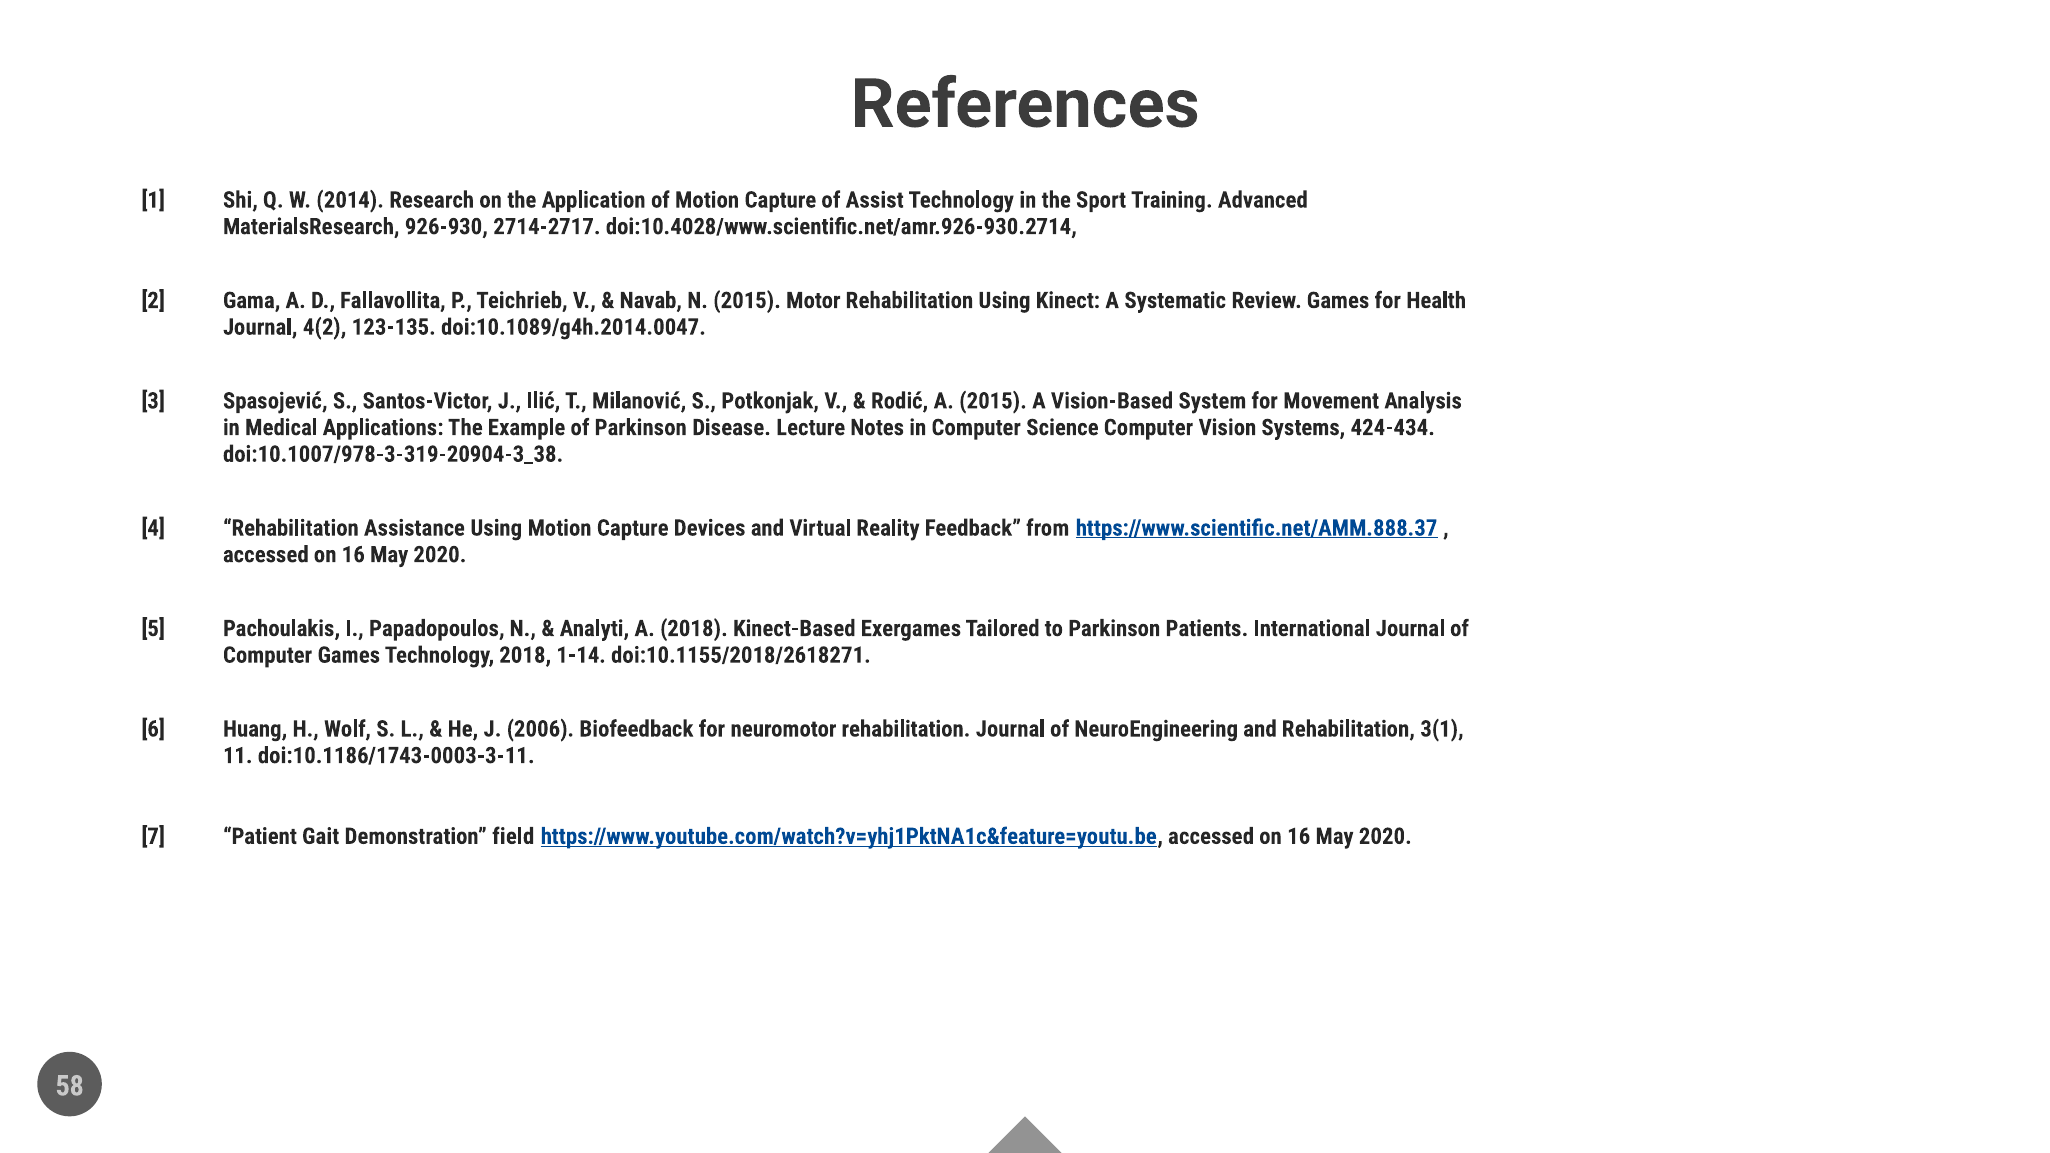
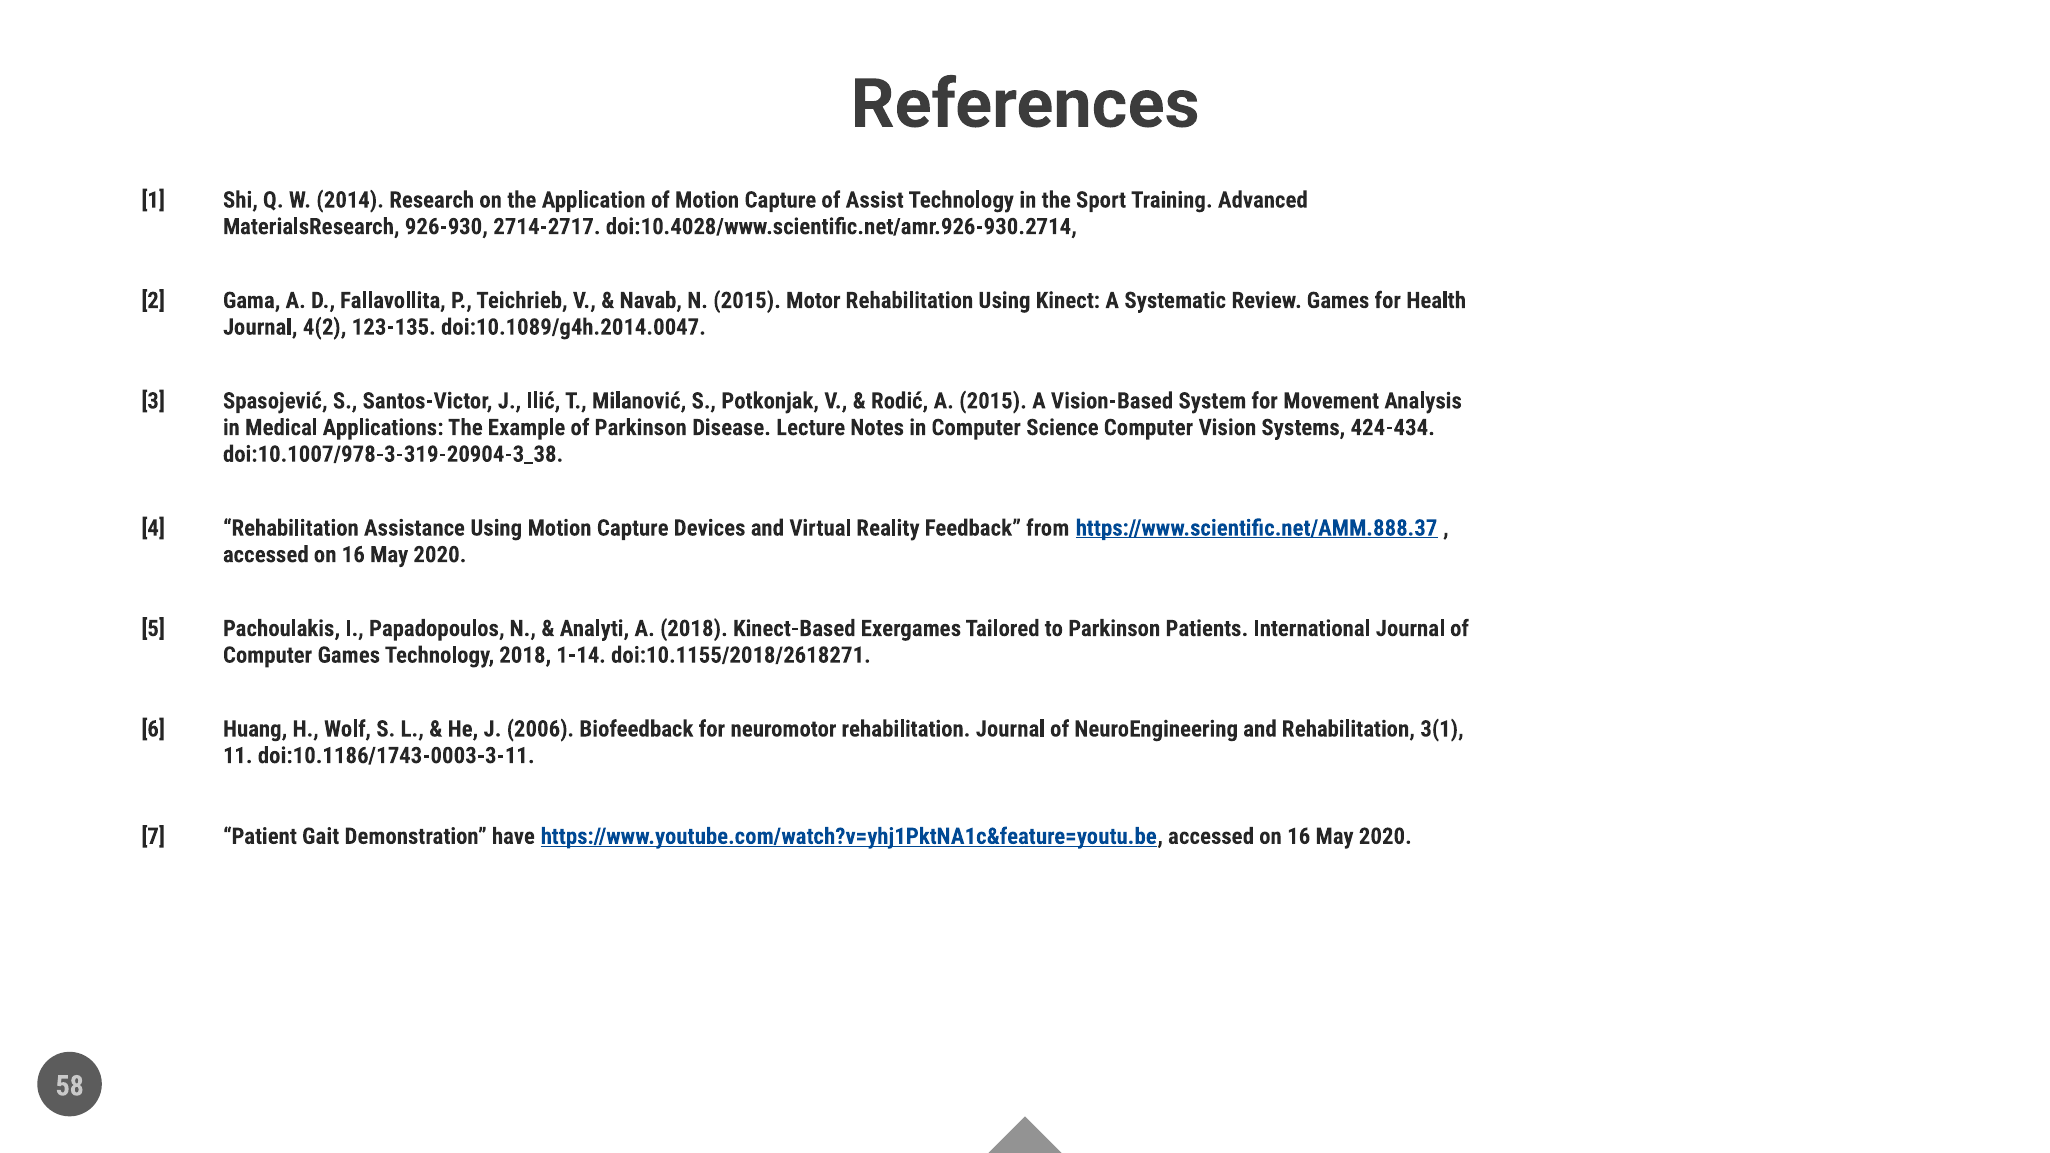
field: field -> have
